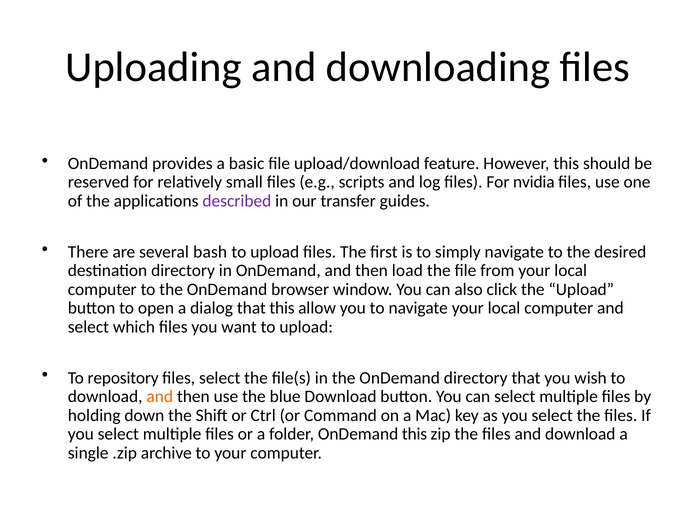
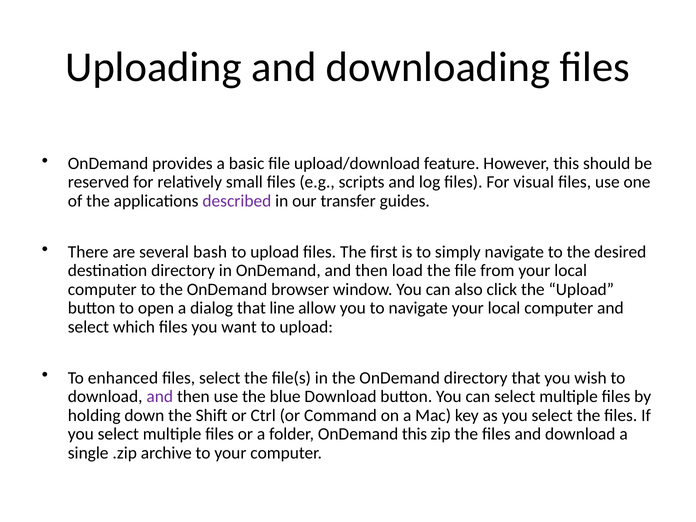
nvidia: nvidia -> visual
that this: this -> line
repository: repository -> enhanced
and at (160, 397) colour: orange -> purple
